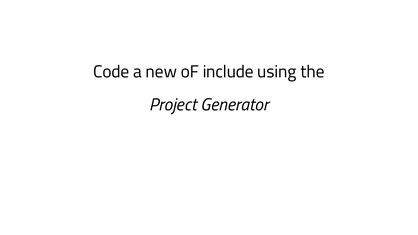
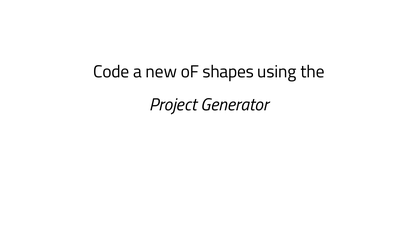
include: include -> shapes
